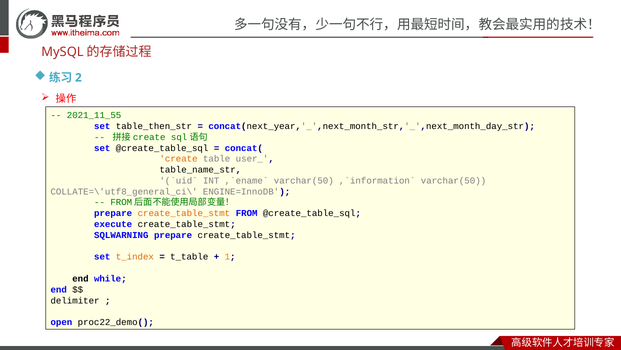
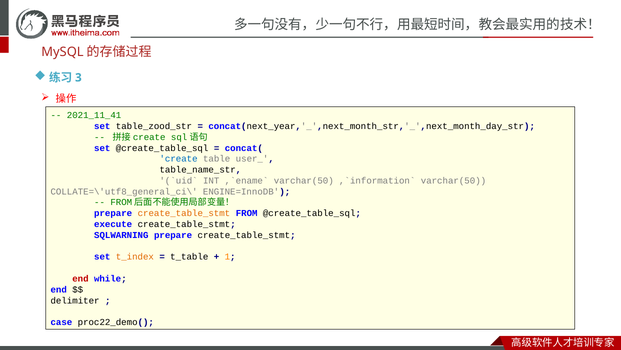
2: 2 -> 3
2021_11_55: 2021_11_55 -> 2021_11_41
table_then_str: table_then_str -> table_zood_str
create colour: orange -> blue
end at (80, 278) colour: black -> red
open: open -> case
